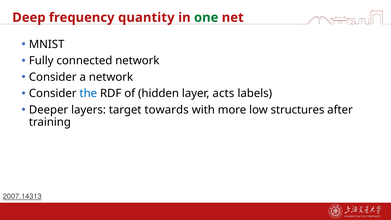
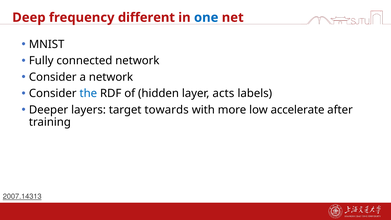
quantity: quantity -> different
one colour: green -> blue
structures: structures -> accelerate
